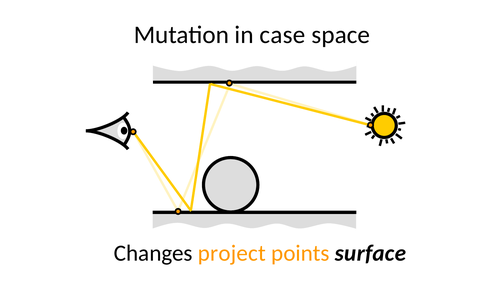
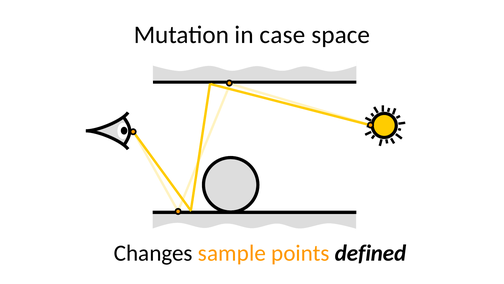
project: project -> sample
surface: surface -> defined
